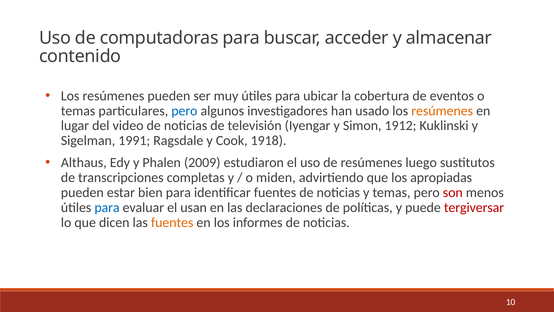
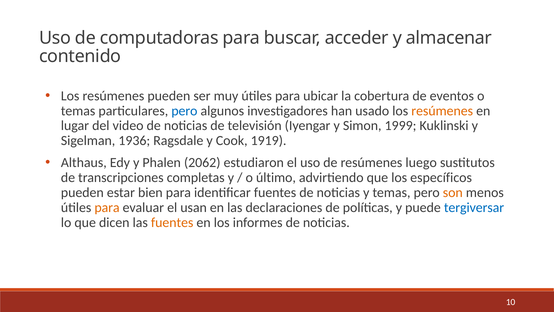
1912: 1912 -> 1999
1991: 1991 -> 1936
1918: 1918 -> 1919
2009: 2009 -> 2062
miden: miden -> último
apropiadas: apropiadas -> específicos
son colour: red -> orange
para at (107, 207) colour: blue -> orange
tergiversar colour: red -> blue
